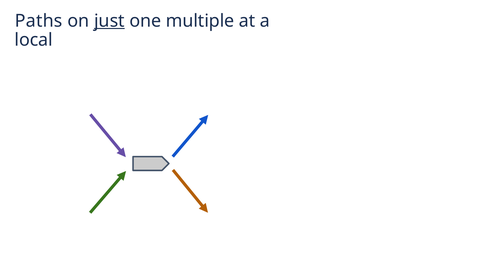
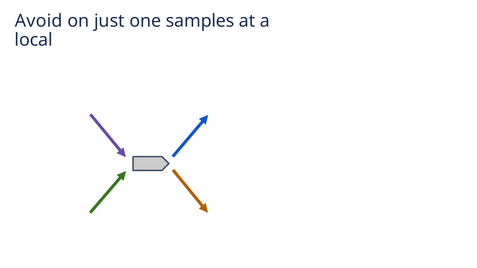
Paths: Paths -> Avoid
just underline: present -> none
multiple: multiple -> samples
